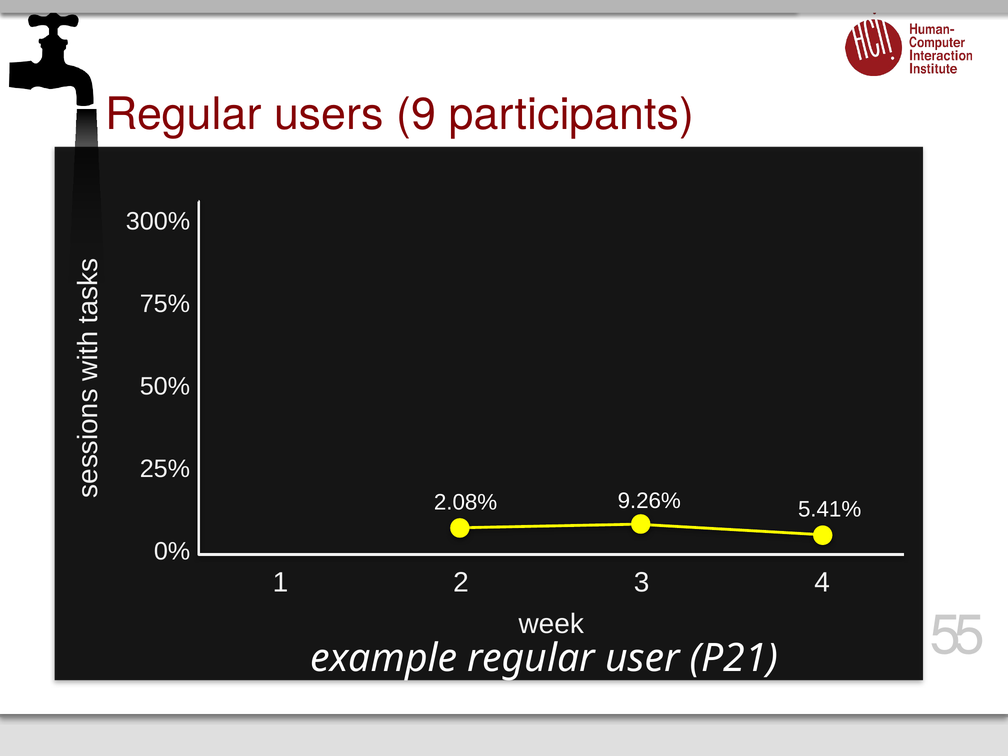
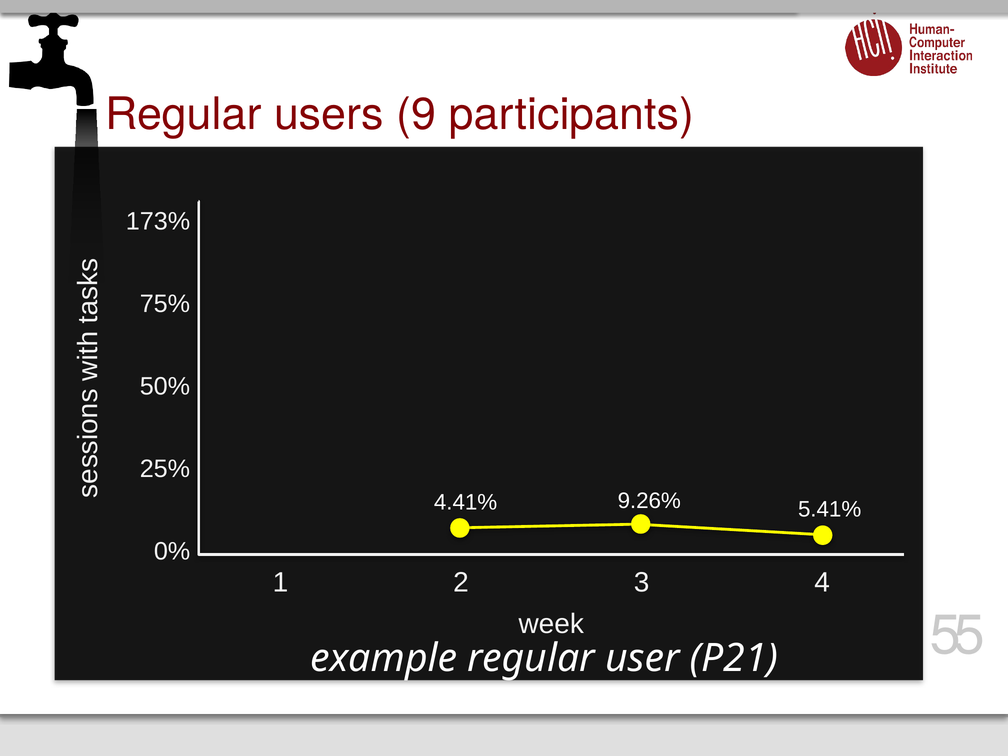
300%: 300% -> 173%
2.08%: 2.08% -> 4.41%
